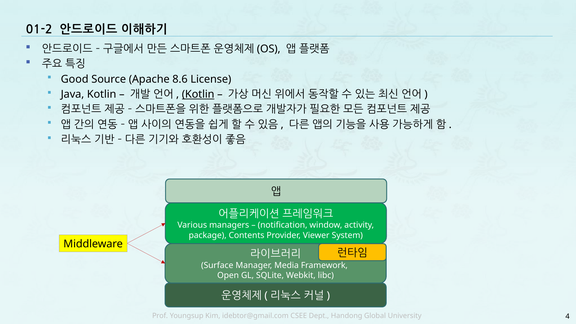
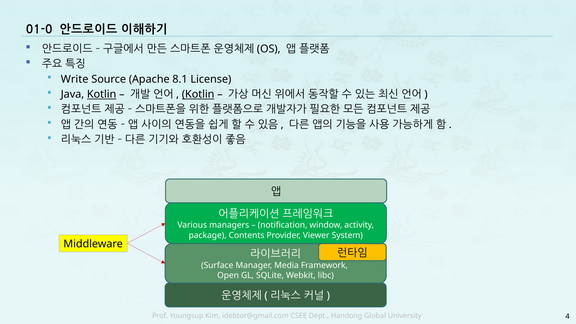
01-2: 01-2 -> 01-0
Good: Good -> Write
8.6: 8.6 -> 8.1
Kotlin at (102, 94) underline: none -> present
